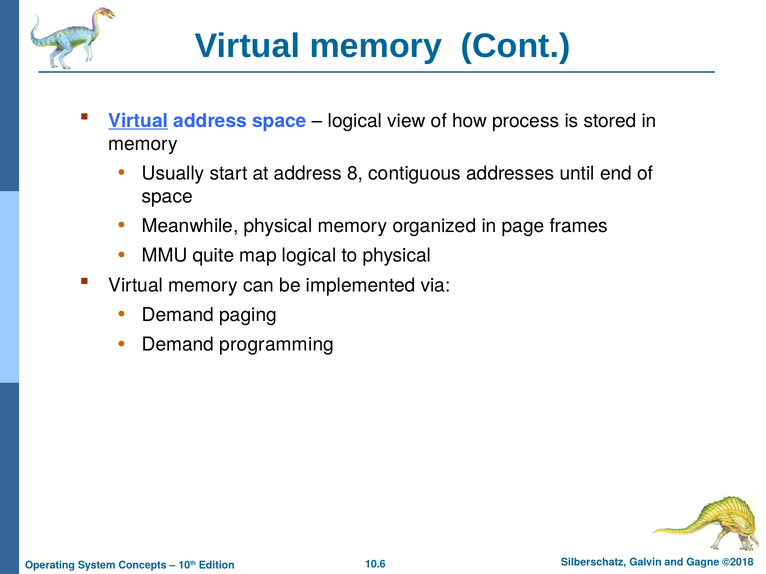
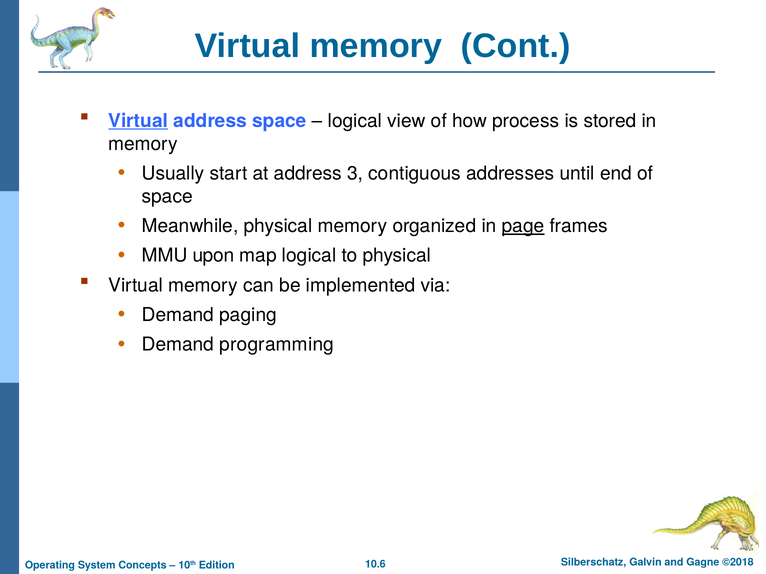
8: 8 -> 3
page underline: none -> present
quite: quite -> upon
